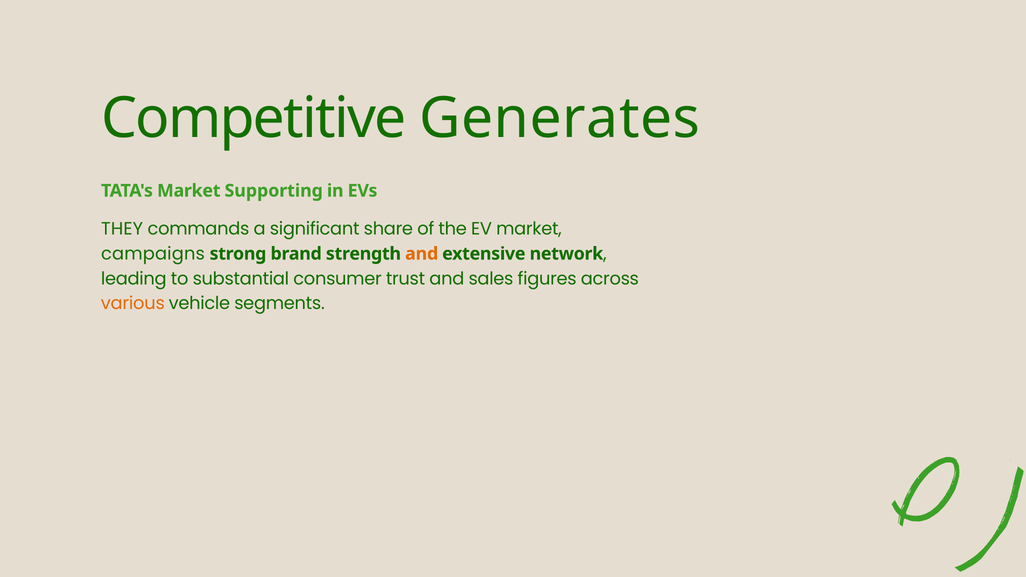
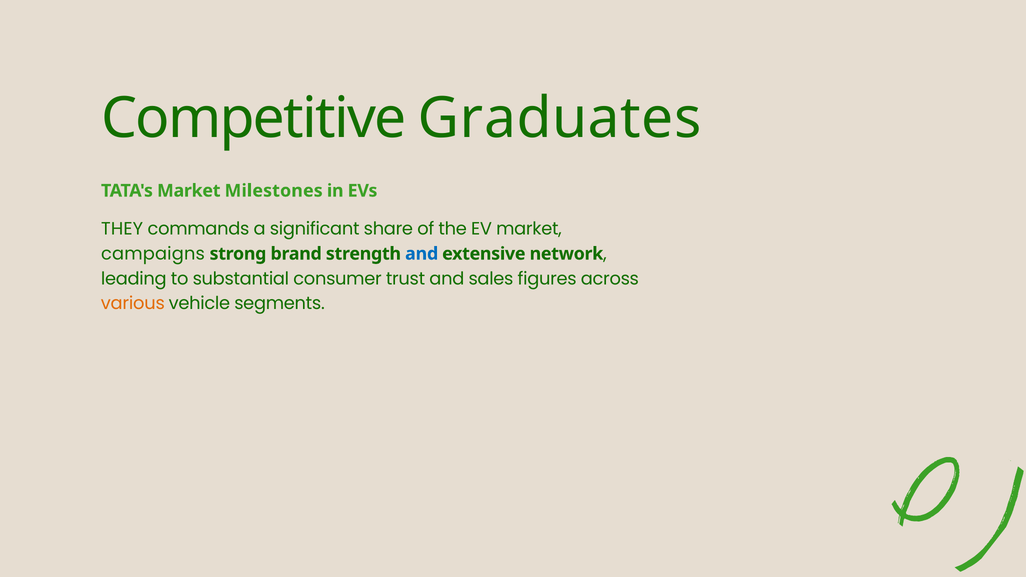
Generates: Generates -> Graduates
Supporting: Supporting -> Milestones
and at (422, 254) colour: orange -> blue
